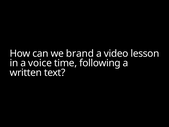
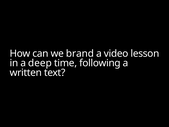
voice: voice -> deep
